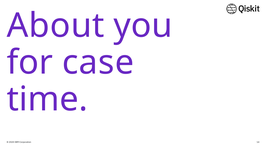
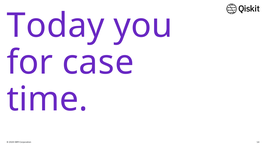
About: About -> Today
